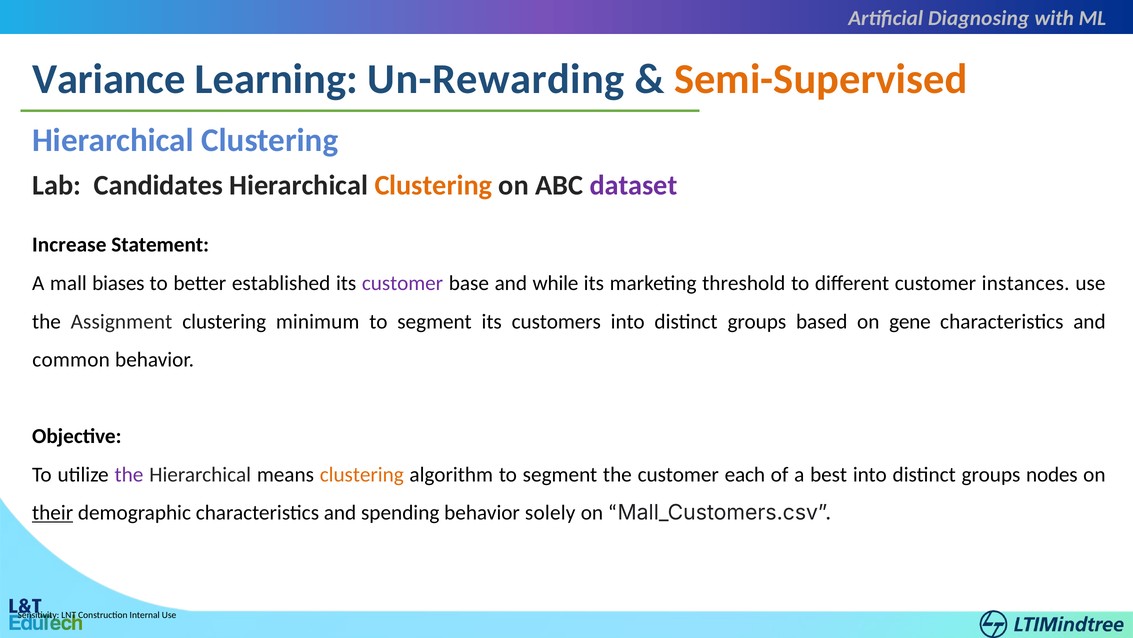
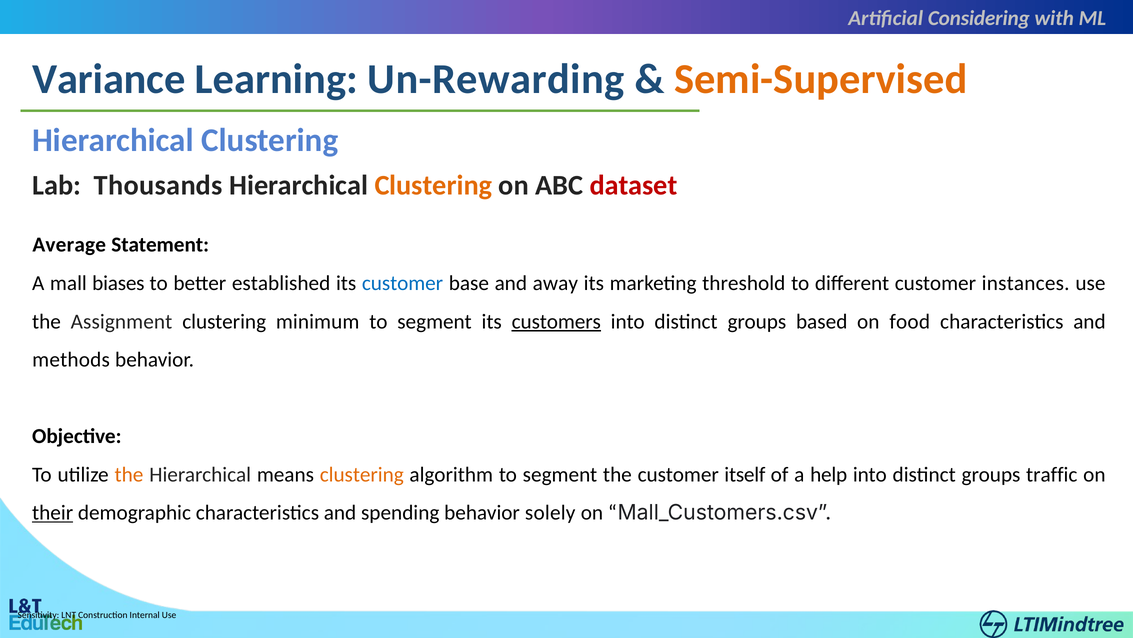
Diagnosing: Diagnosing -> Considering
Candidates: Candidates -> Thousands
dataset colour: purple -> red
Increase: Increase -> Average
customer at (403, 283) colour: purple -> blue
while: while -> away
customers underline: none -> present
gene: gene -> food
common: common -> methods
the at (129, 474) colour: purple -> orange
each: each -> itself
best: best -> help
nodes: nodes -> traffic
